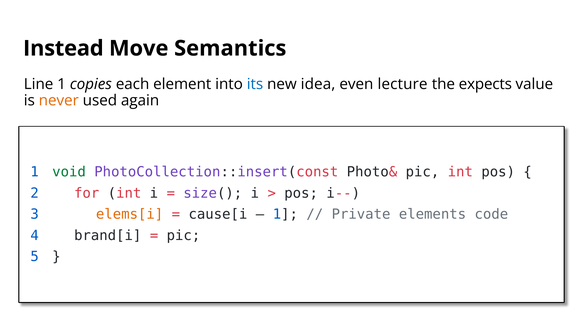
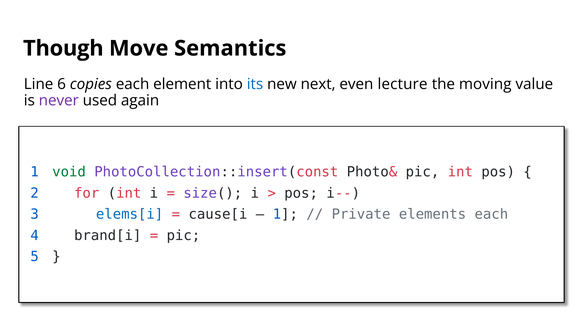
Instead: Instead -> Though
Line 1: 1 -> 6
idea: idea -> next
expects: expects -> moving
never colour: orange -> purple
elems[i colour: orange -> blue
elements code: code -> each
